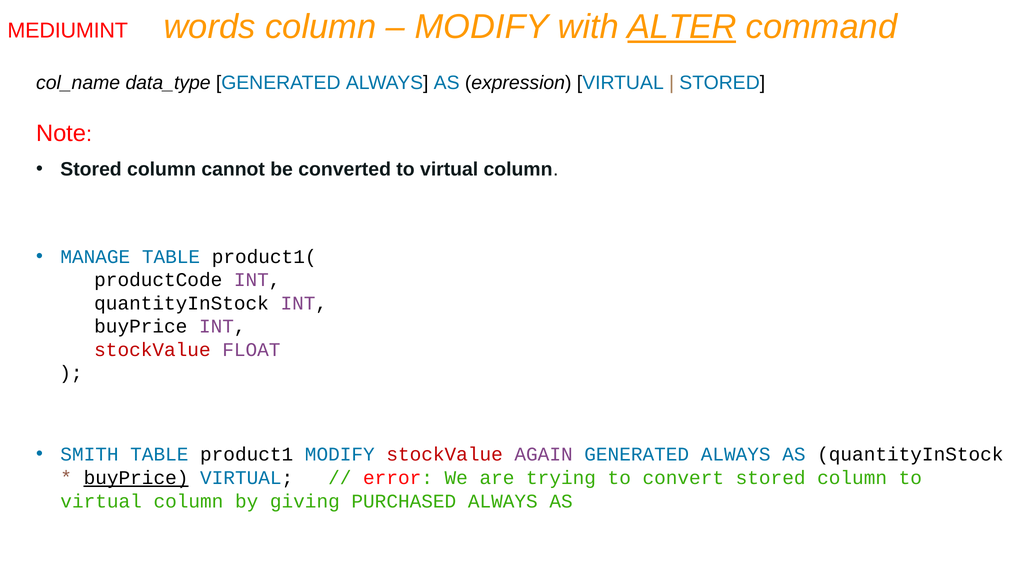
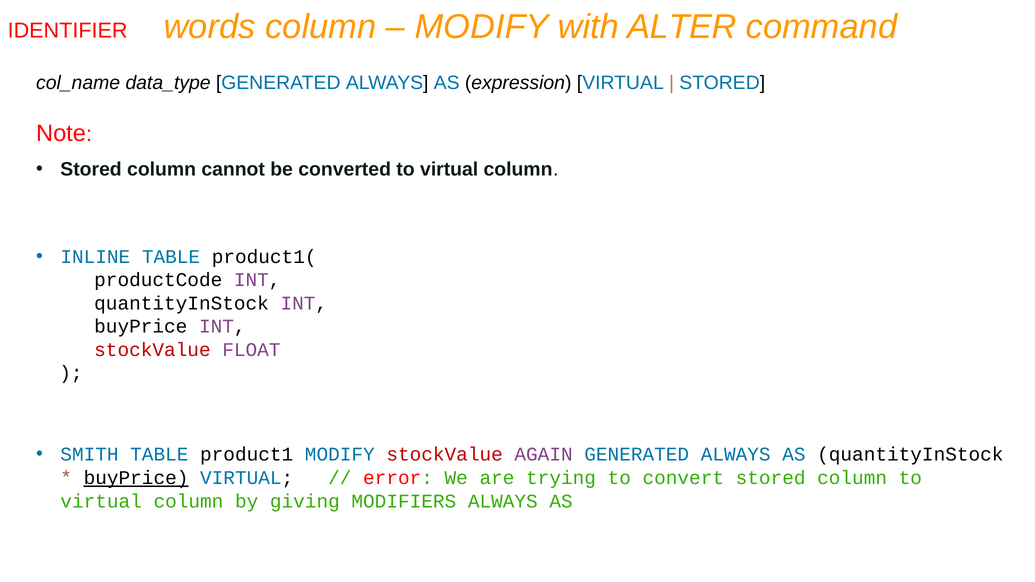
ALTER underline: present -> none
MEDIUMINT: MEDIUMINT -> IDENTIFIER
MANAGE: MANAGE -> INLINE
PURCHASED: PURCHASED -> MODIFIERS
